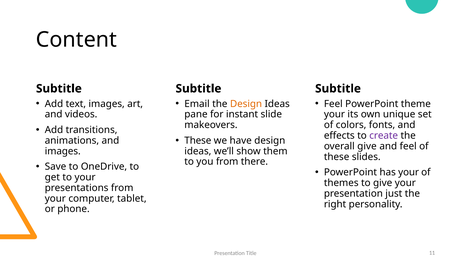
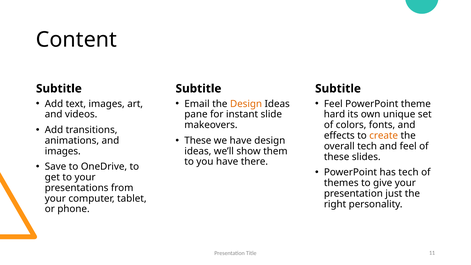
your at (334, 114): your -> hard
create colour: purple -> orange
overall give: give -> tech
you from: from -> have
has your: your -> tech
